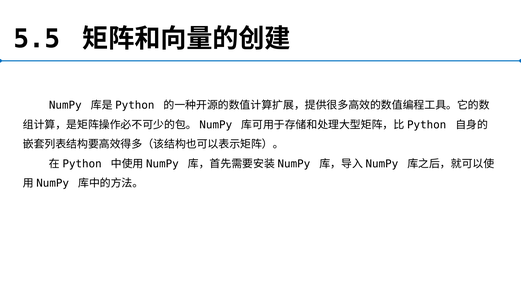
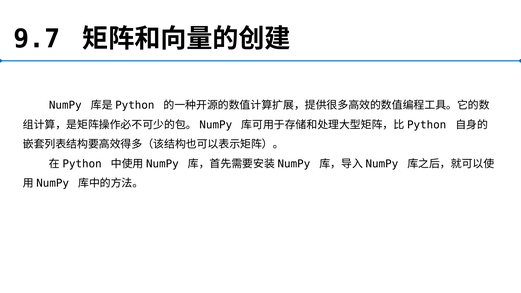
5.5: 5.5 -> 9.7
